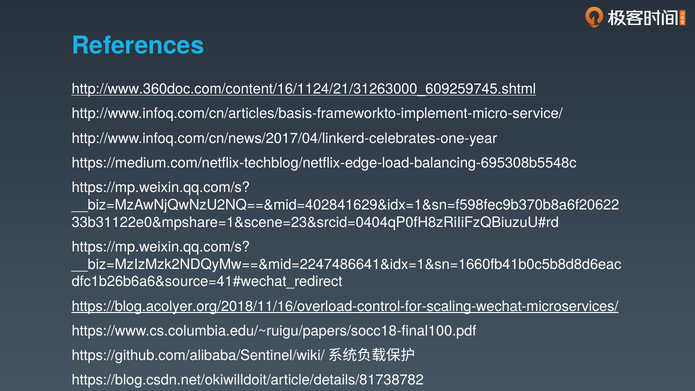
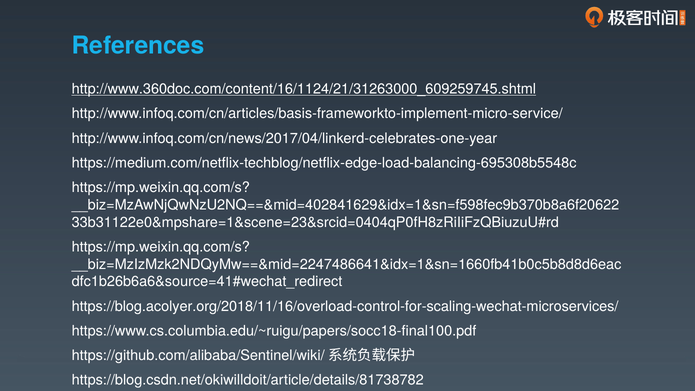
https://blog.acolyer.org/2018/11/16/overload-control-for-scaling-wechat-microservices/ underline: present -> none
